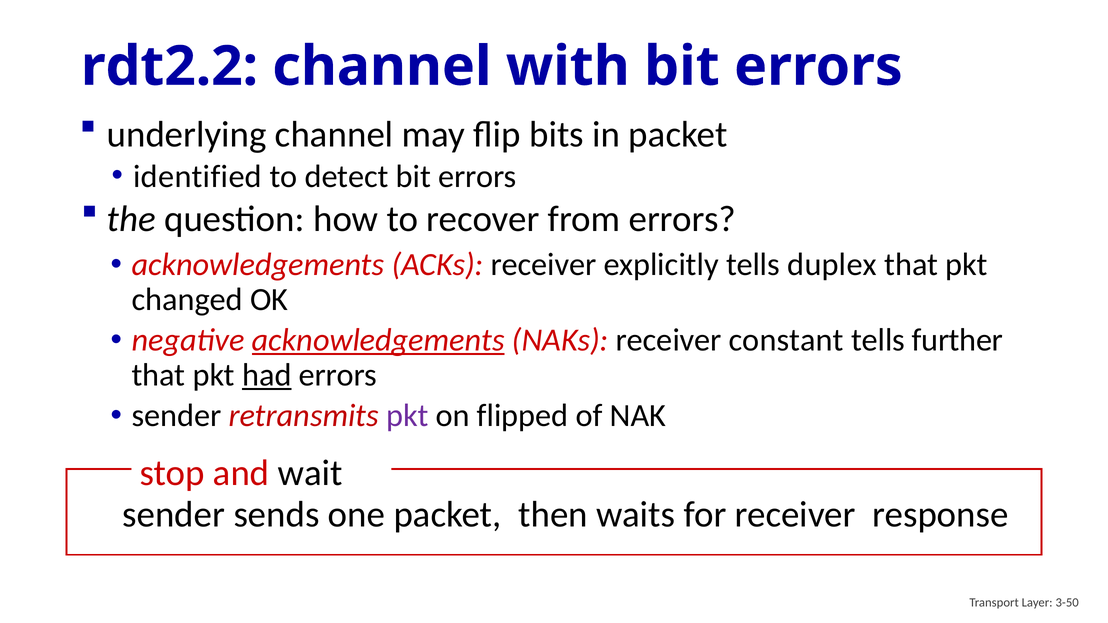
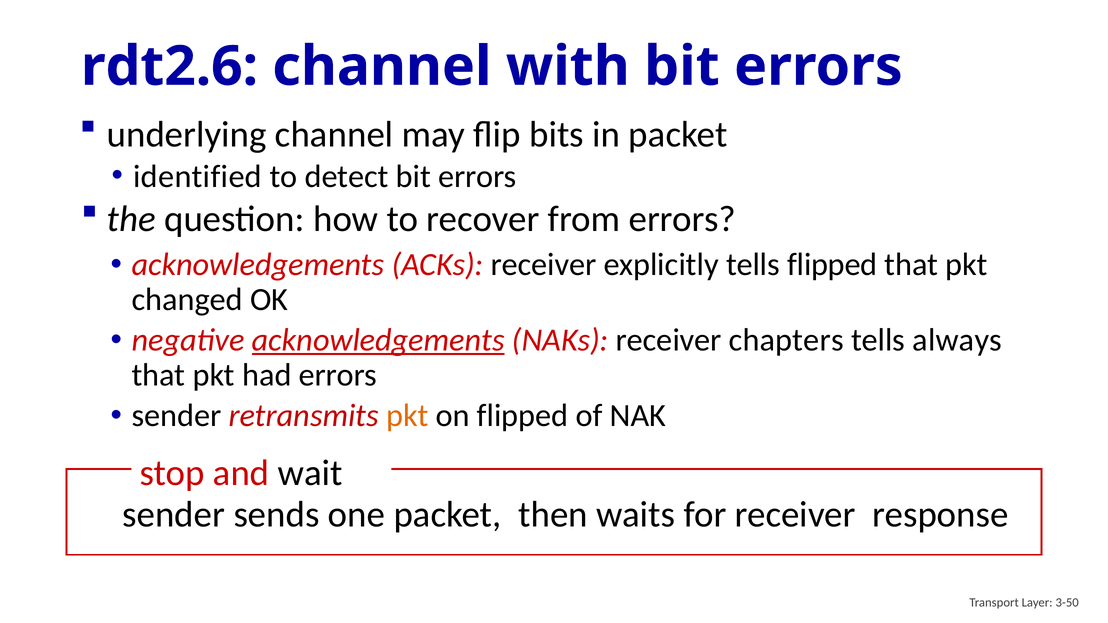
rdt2.2: rdt2.2 -> rdt2.6
tells duplex: duplex -> flipped
constant: constant -> chapters
further: further -> always
had underline: present -> none
pkt at (407, 416) colour: purple -> orange
